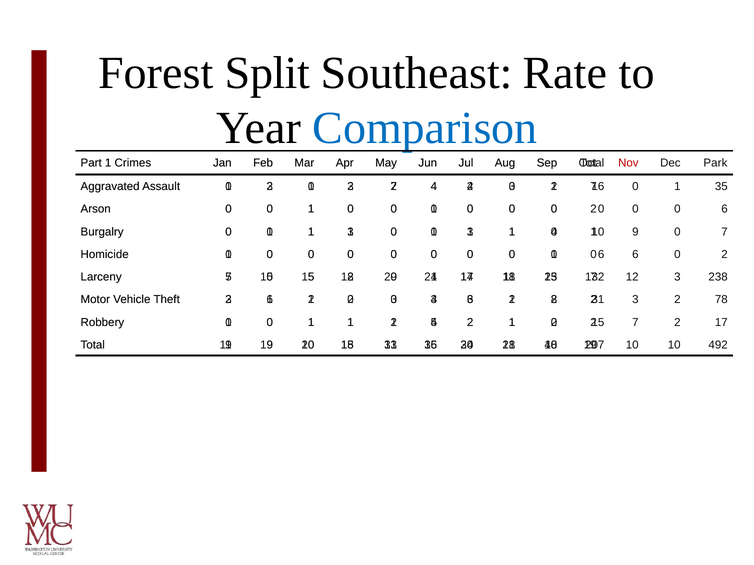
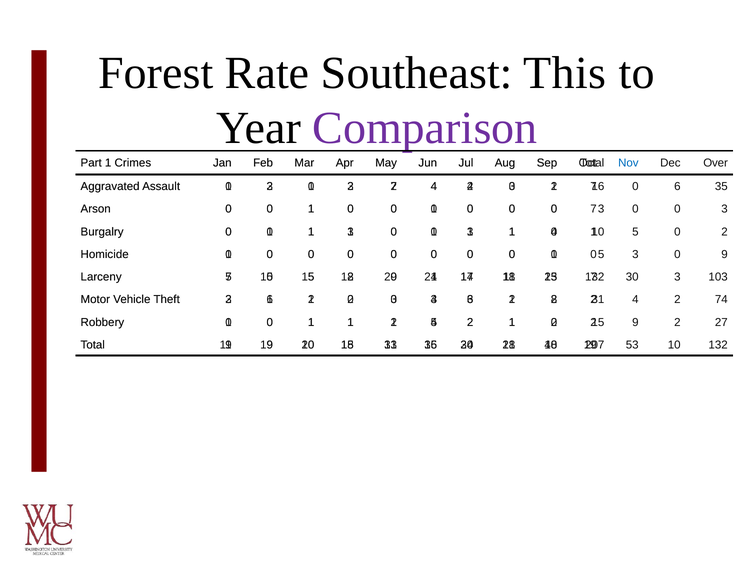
Split: Split -> Rate
Rate: Rate -> This
Comparison colour: blue -> purple
Nov colour: red -> blue
Park: Park -> Over
1 at (677, 187): 1 -> 6
2 at (593, 209): 2 -> 7
0 at (601, 209): 0 -> 3
6 at (725, 209): 6 -> 3
9 at (635, 232): 9 -> 5
7 at (725, 232): 7 -> 2
6 at (601, 255): 6 -> 5
6 at (635, 255): 6 -> 3
2 at (725, 255): 2 -> 9
12 at (632, 277): 12 -> 30
238: 238 -> 103
3 at (635, 300): 3 -> 4
78: 78 -> 74
7 at (635, 323): 7 -> 9
2 17: 17 -> 27
10 at (632, 345): 10 -> 53
10 492: 492 -> 132
